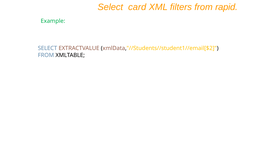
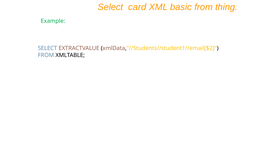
filters: filters -> basic
rapid: rapid -> thing
